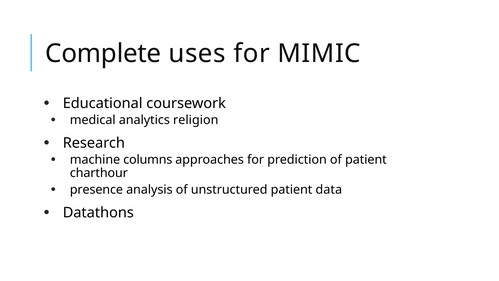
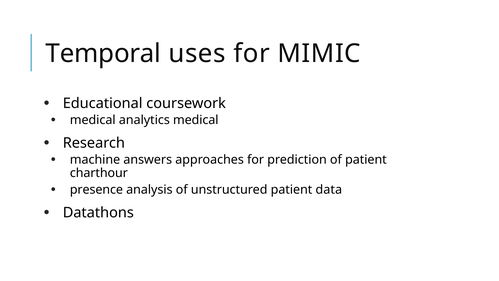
Complete: Complete -> Temporal
analytics religion: religion -> medical
columns: columns -> answers
